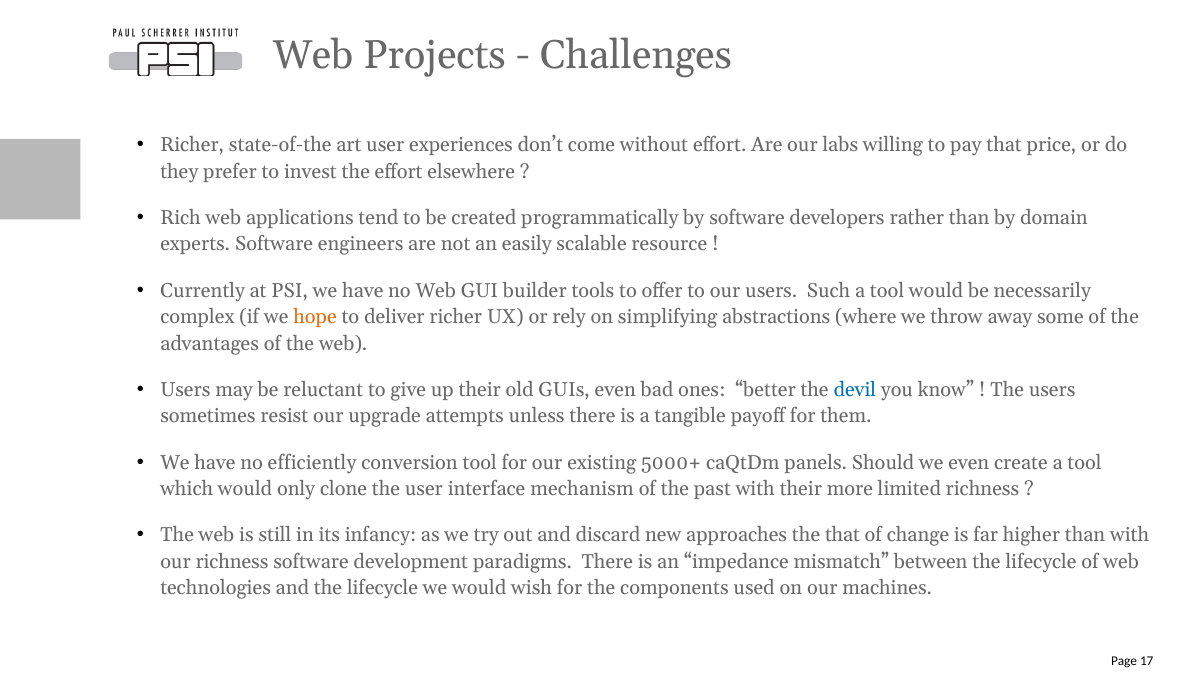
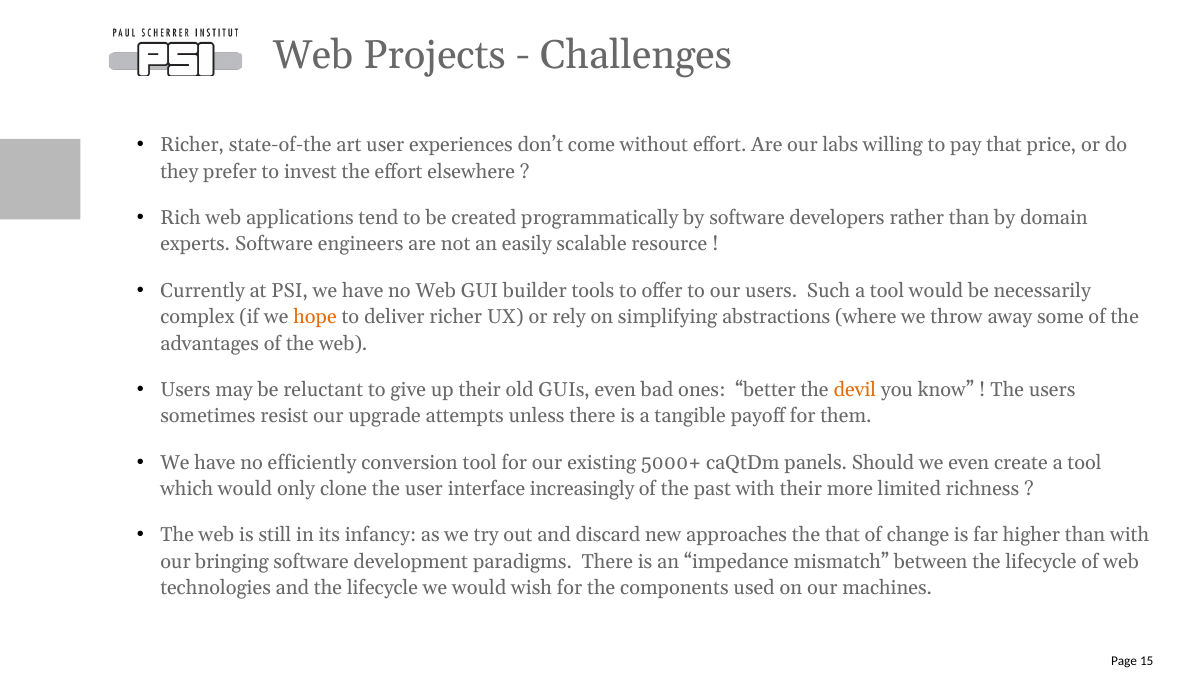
devil colour: blue -> orange
mechanism: mechanism -> increasingly
our richness: richness -> bringing
17: 17 -> 15
